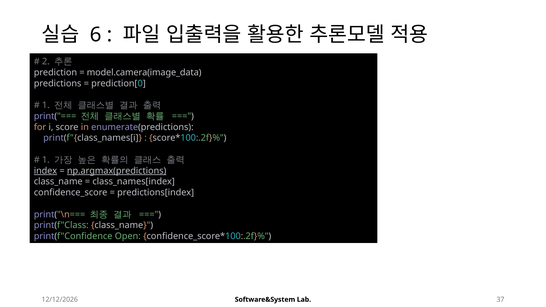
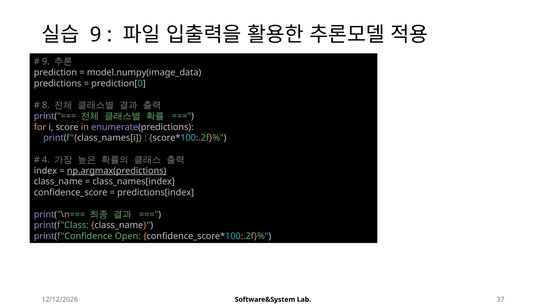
6 at (96, 35): 6 -> 9
2 at (46, 62): 2 -> 9
model.camera(image_data: model.camera(image_data -> model.numpy(image_data
1 at (46, 105): 1 -> 8
1 at (46, 160): 1 -> 4
index underline: present -> none
